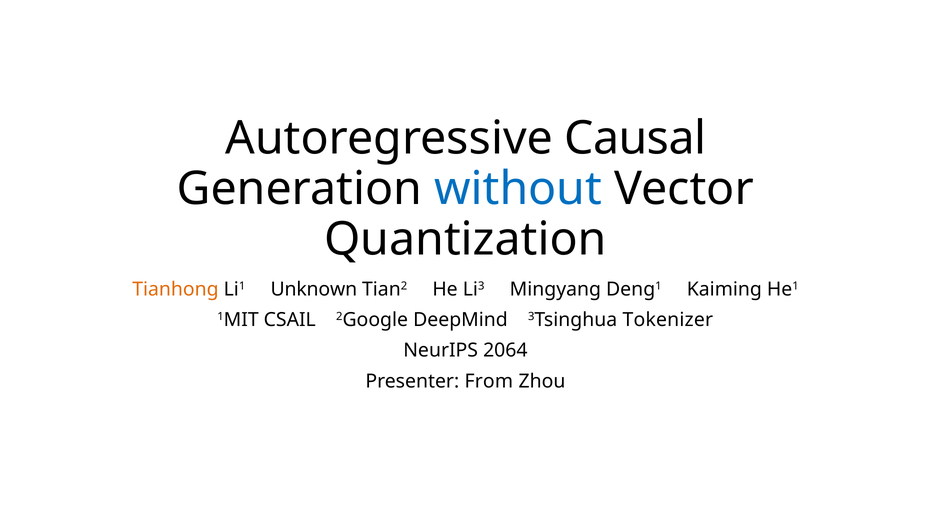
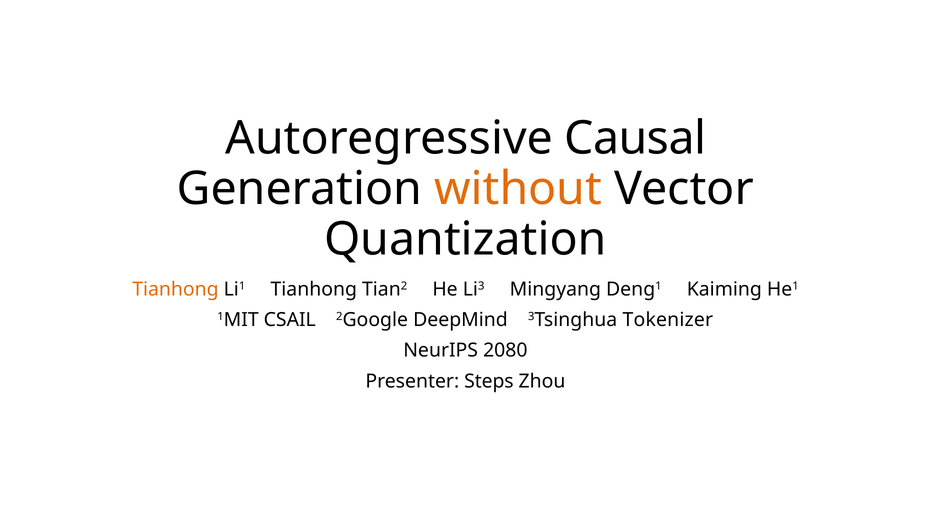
without colour: blue -> orange
Li1 Unknown: Unknown -> Tianhong
2064: 2064 -> 2080
From: From -> Steps
